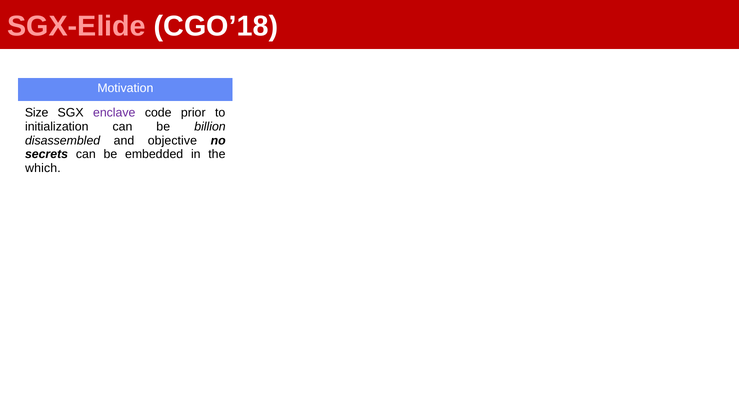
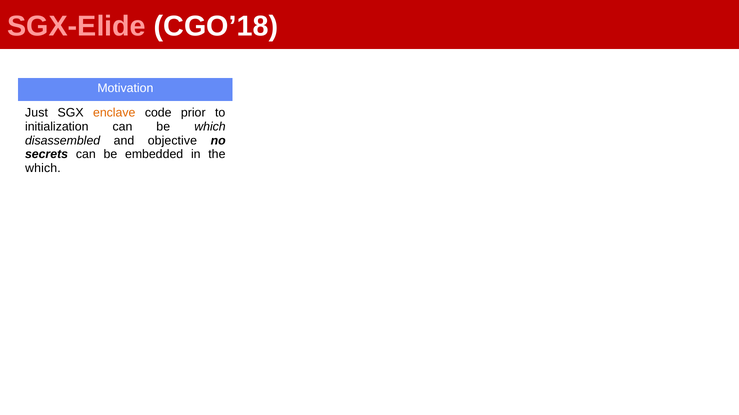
Size: Size -> Just
enclave colour: purple -> orange
be billion: billion -> which
